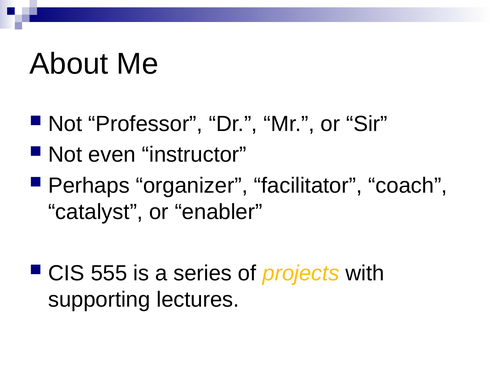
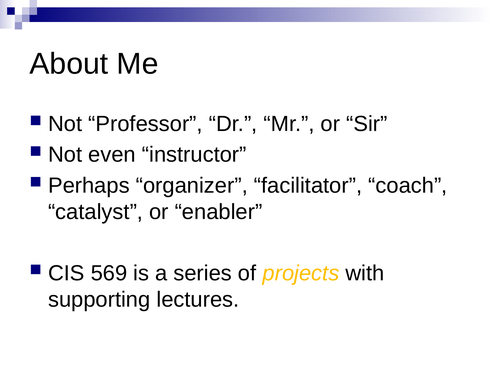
555: 555 -> 569
